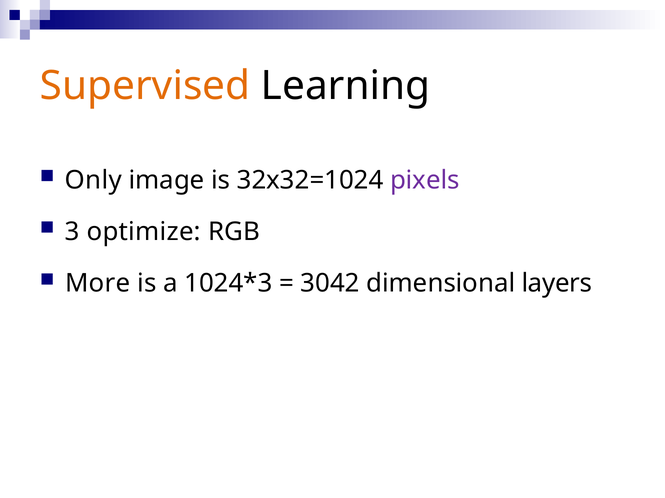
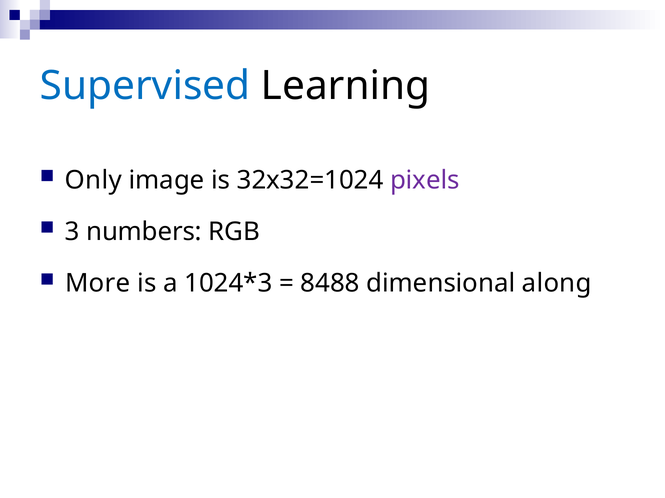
Supervised colour: orange -> blue
optimize: optimize -> numbers
3042: 3042 -> 8488
layers: layers -> along
